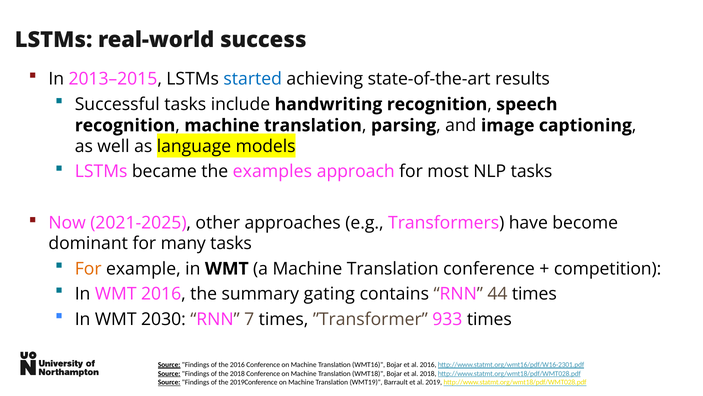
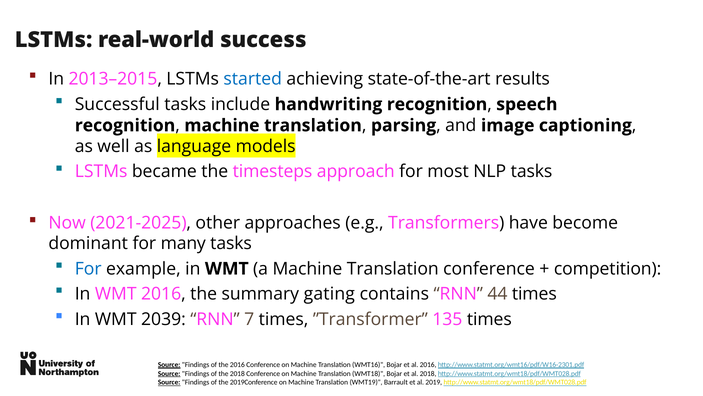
examples: examples -> timesteps
For at (88, 268) colour: orange -> blue
2030: 2030 -> 2039
933: 933 -> 135
